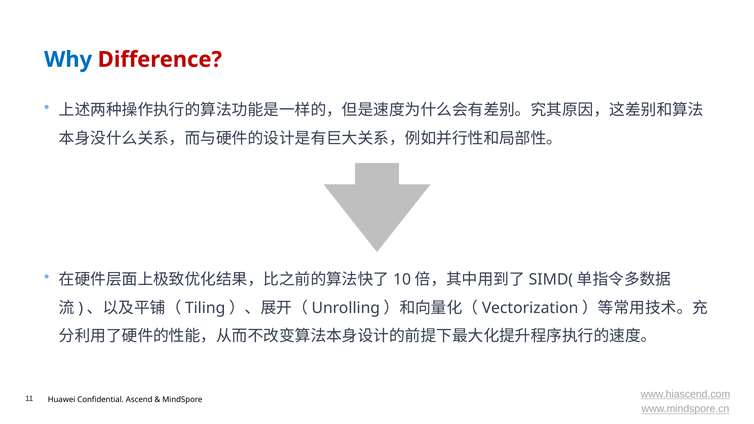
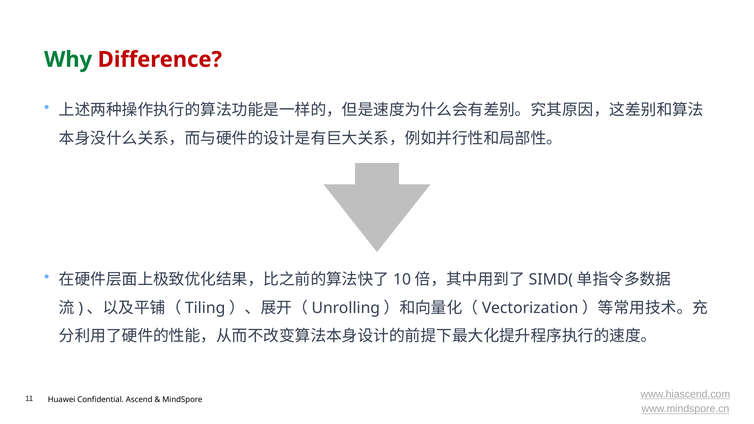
Why colour: blue -> green
